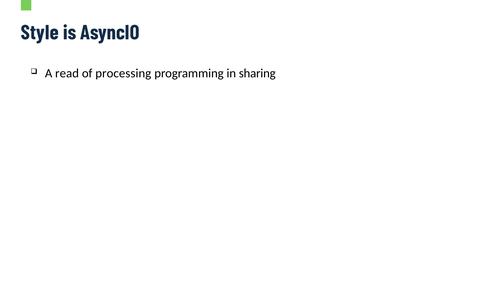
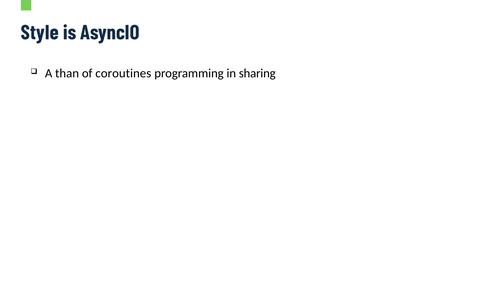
read: read -> than
processing: processing -> coroutines
